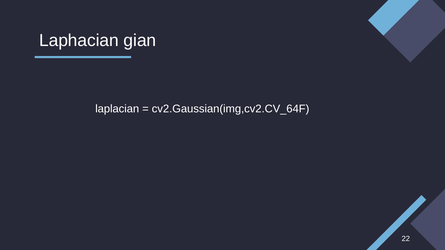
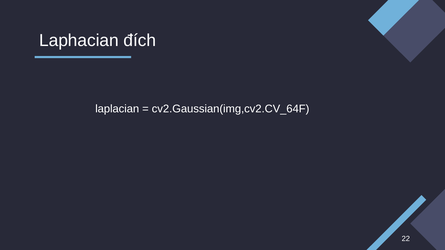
gian: gian -> đích
